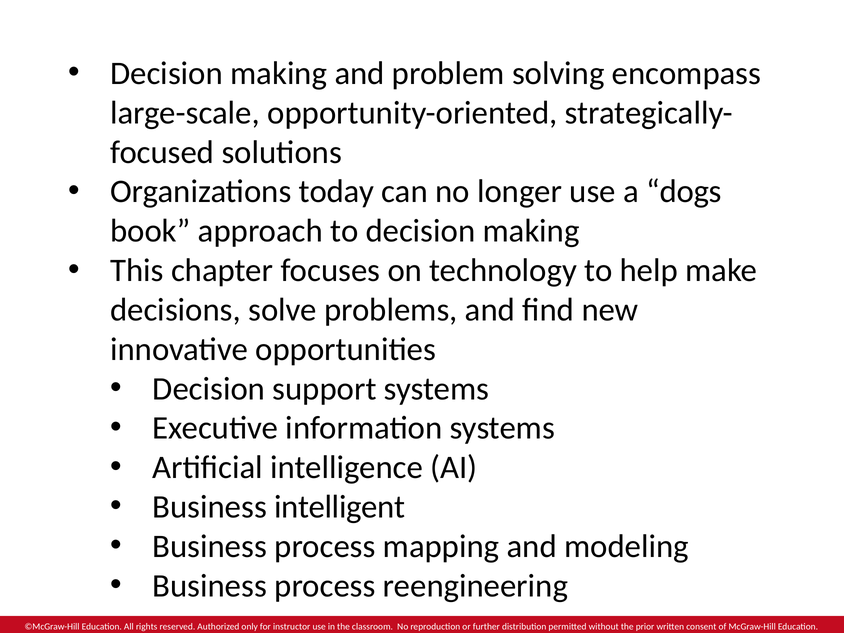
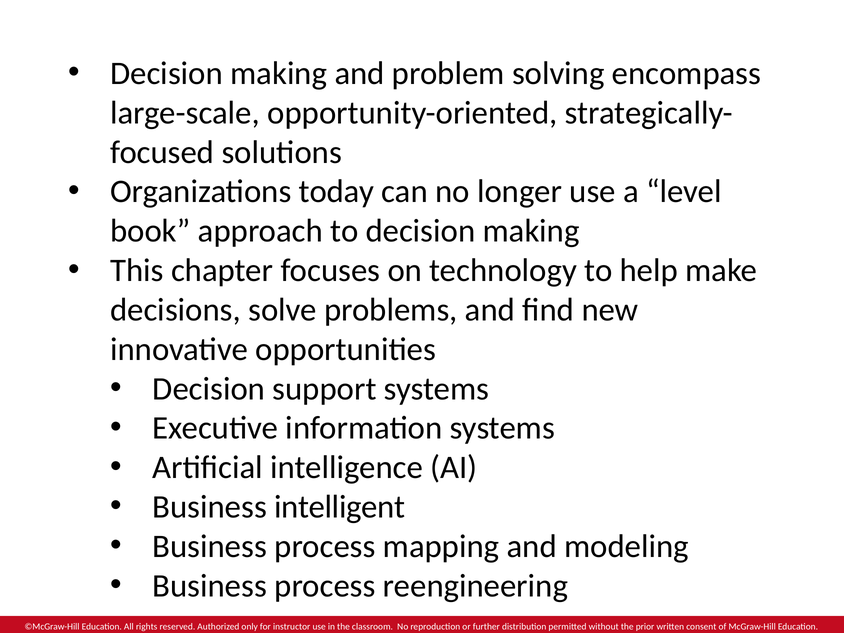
dogs: dogs -> level
